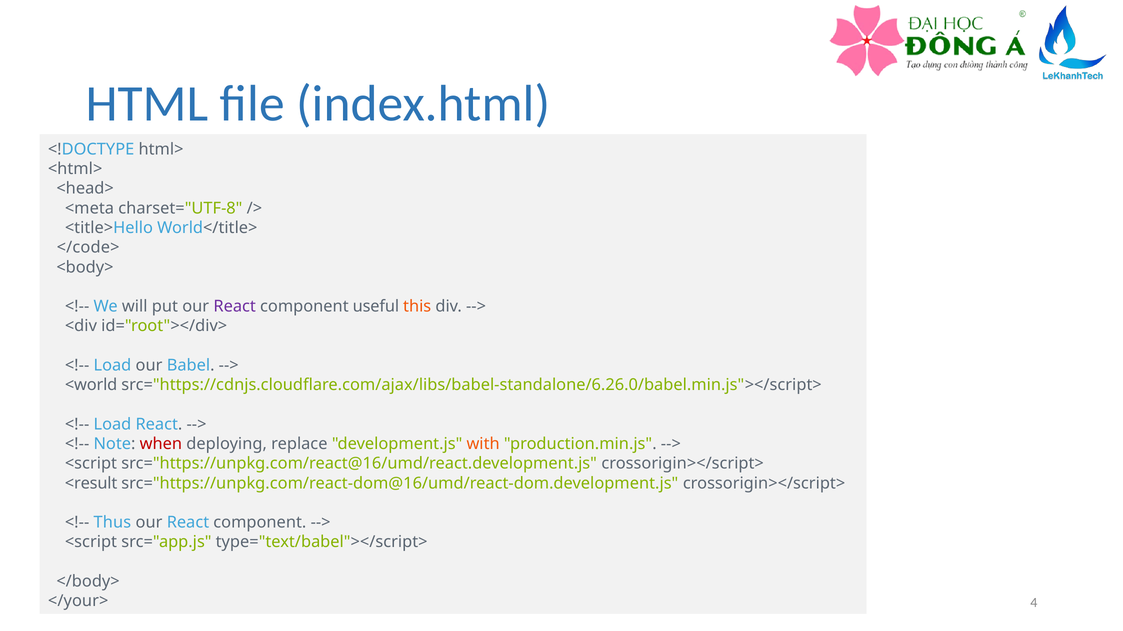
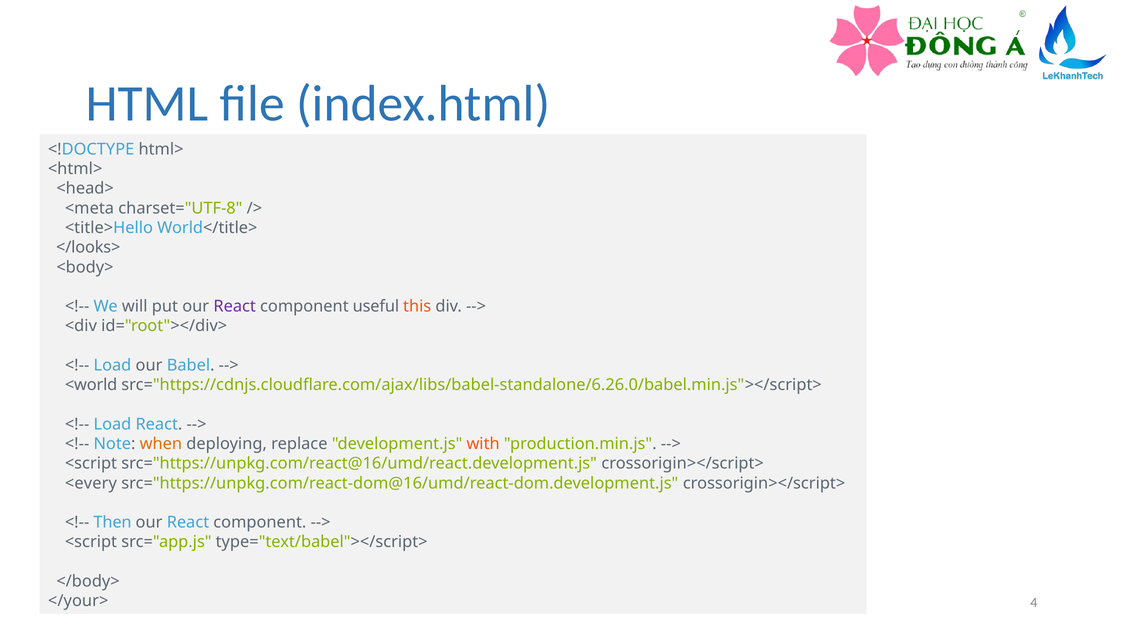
</code>: </code> -> </looks>
when colour: red -> orange
<result: <result -> <every
Thus: Thus -> Then
